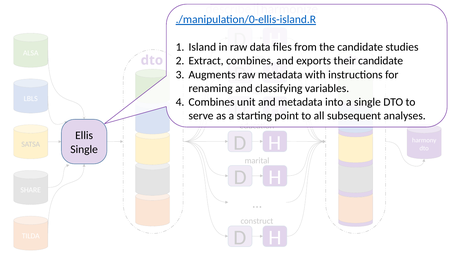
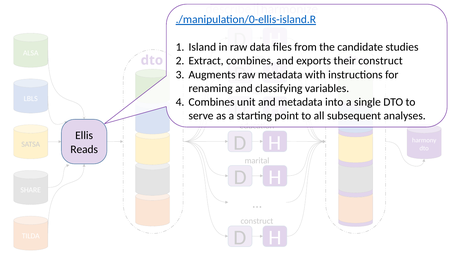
candidate at (381, 61): candidate -> construct
Single at (84, 149): Single -> Reads
